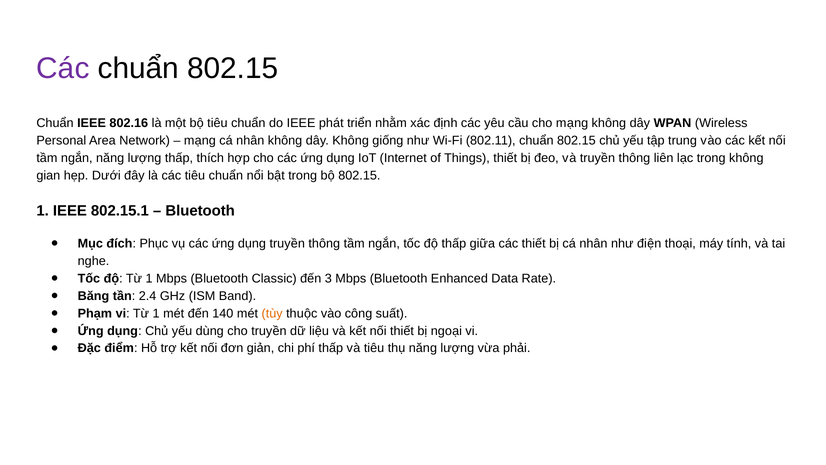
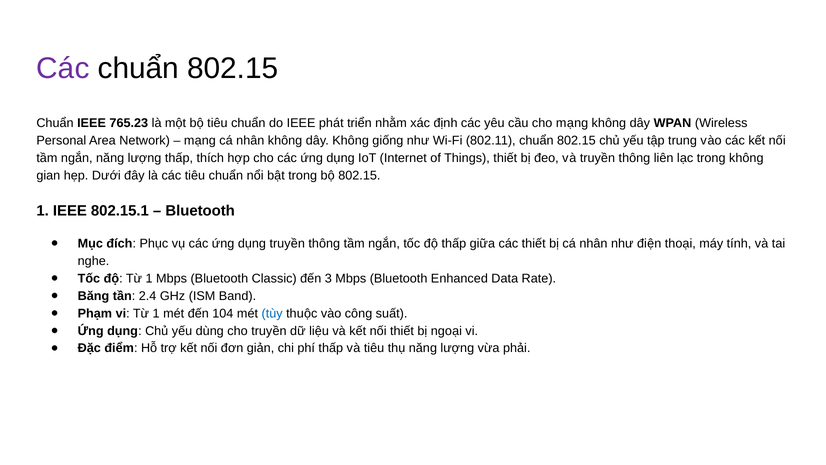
802.16: 802.16 -> 765.23
140: 140 -> 104
tùy colour: orange -> blue
